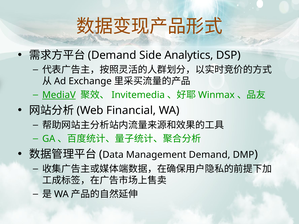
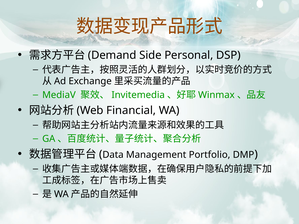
Analytics: Analytics -> Personal
MediaV underline: present -> none
Management Demand: Demand -> Portfolio
